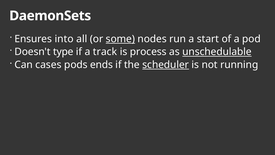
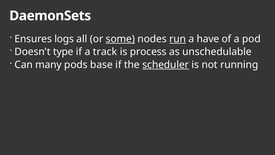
into: into -> logs
run underline: none -> present
start: start -> have
unschedulable underline: present -> none
cases: cases -> many
ends: ends -> base
